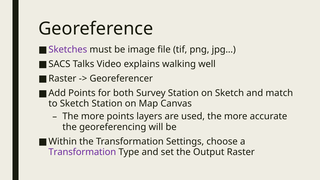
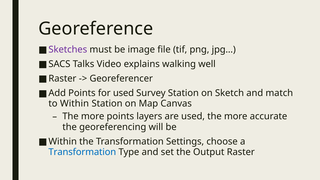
for both: both -> used
to Sketch: Sketch -> Within
Transformation at (82, 152) colour: purple -> blue
